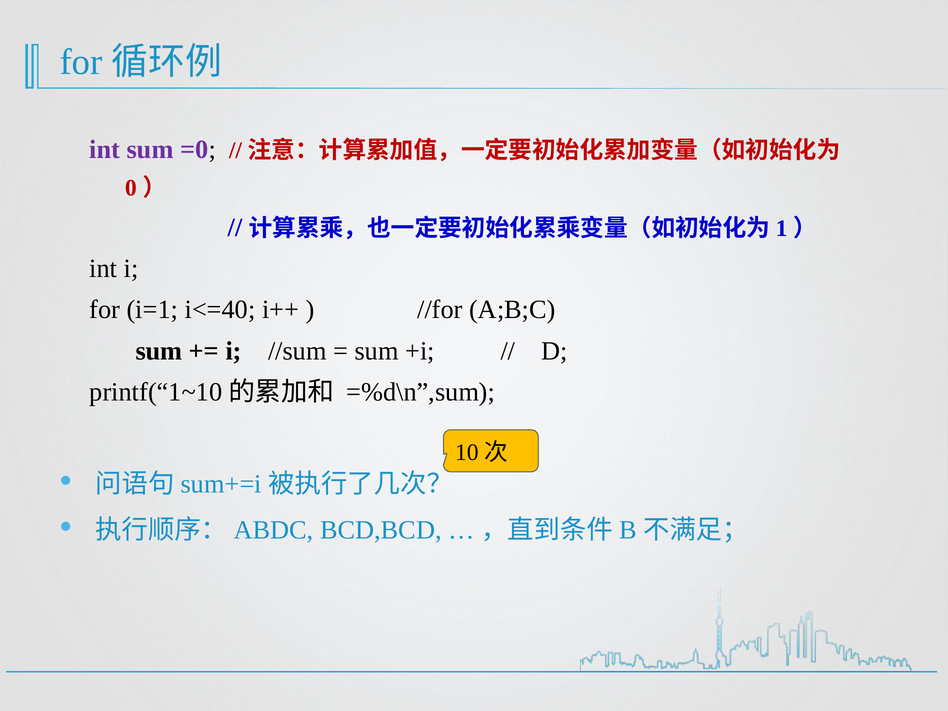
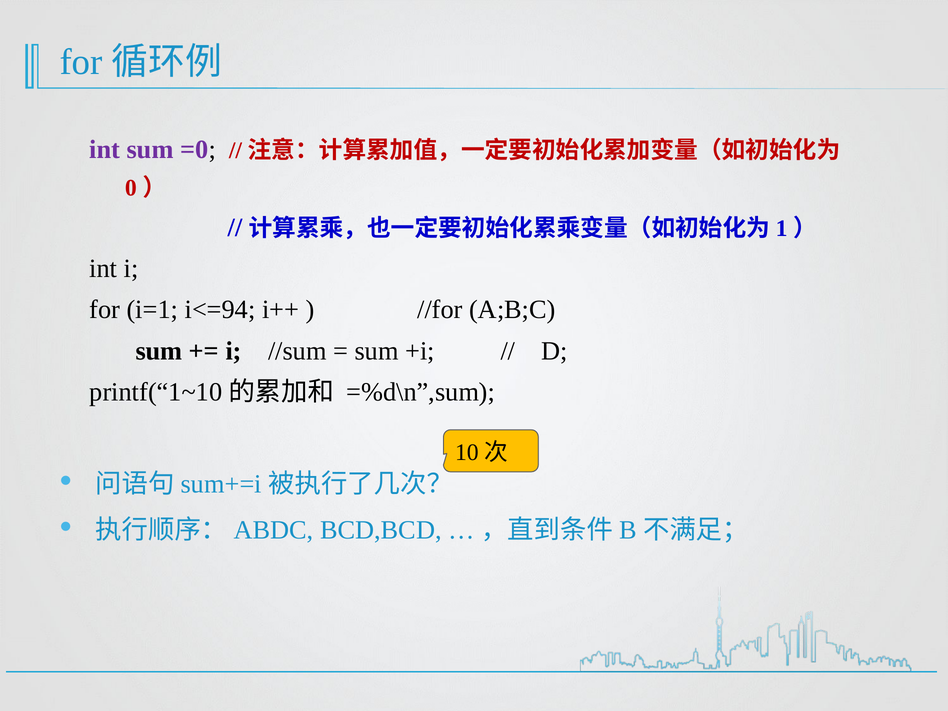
i<=40: i<=40 -> i<=94
